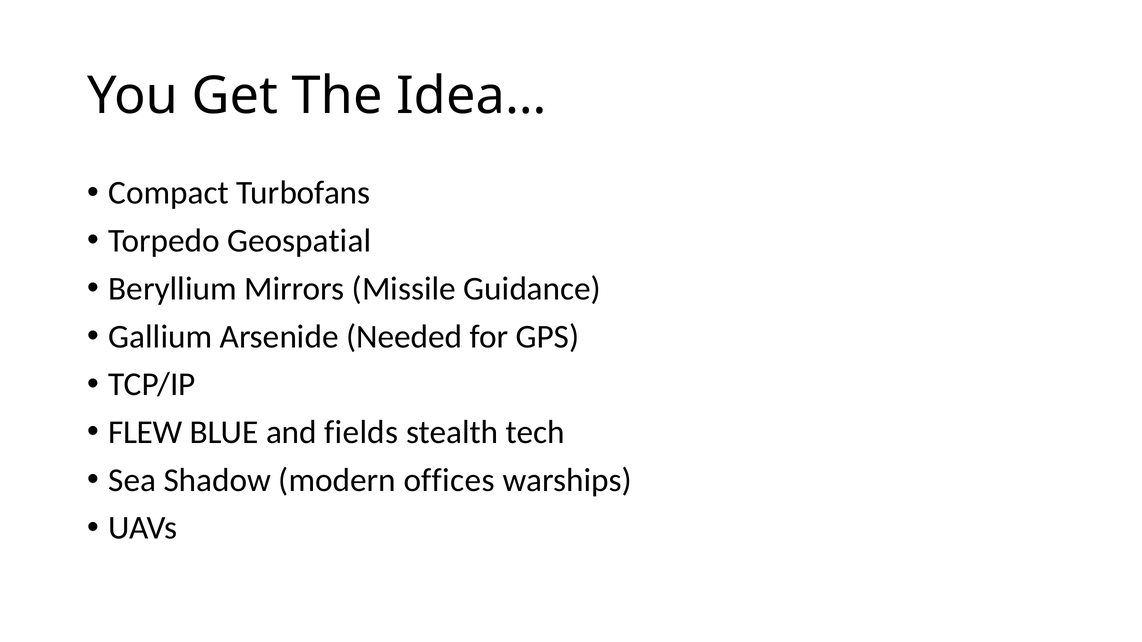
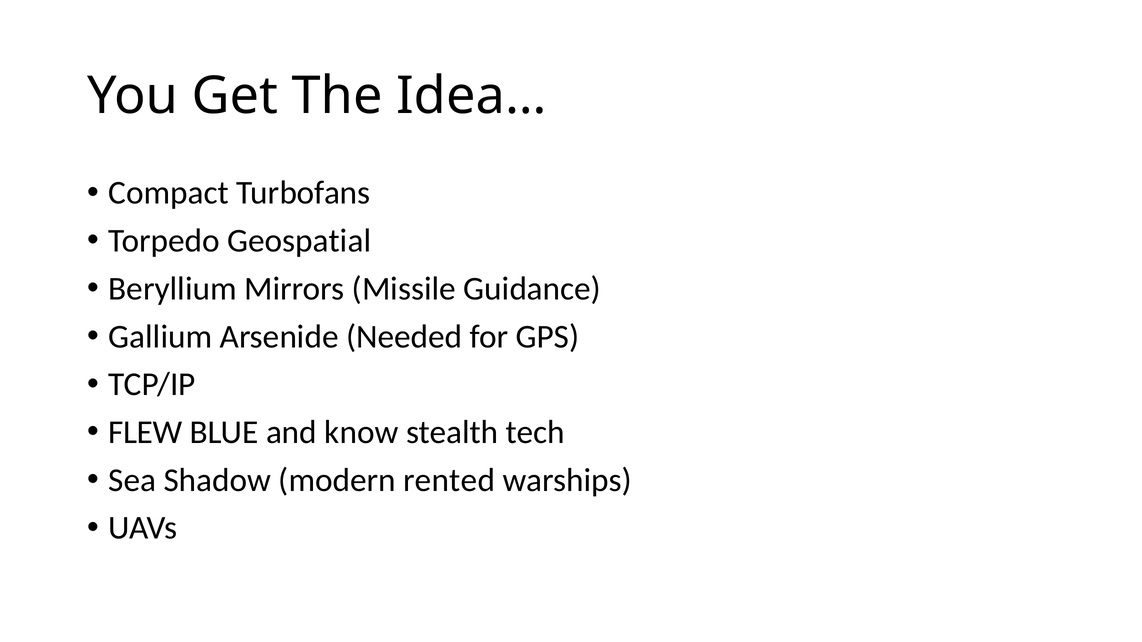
fields: fields -> know
offices: offices -> rented
